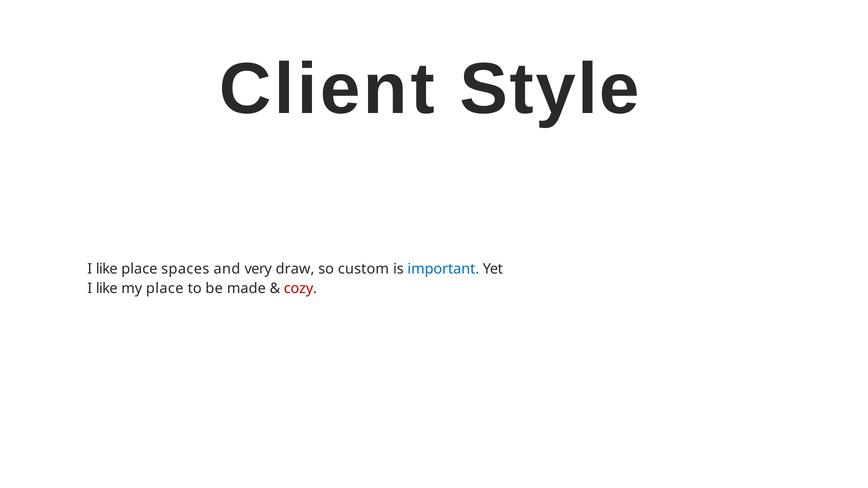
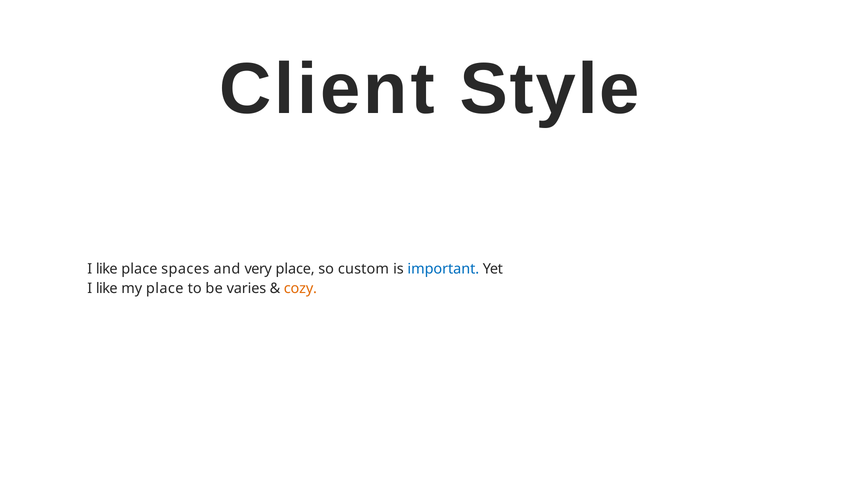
very draw: draw -> place
made: made -> varies
cozy colour: red -> orange
